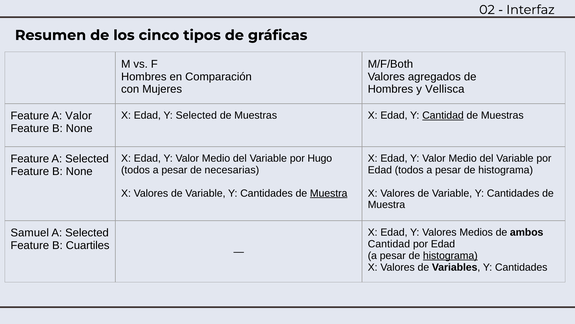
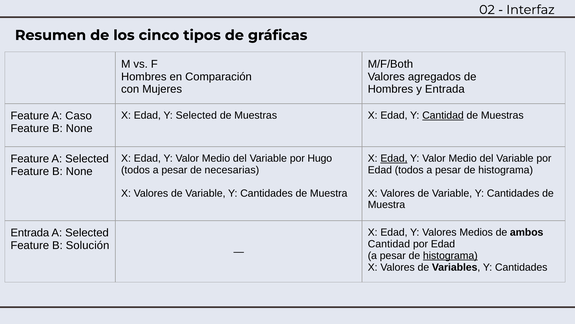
y Vellisca: Vellisca -> Entrada
A Valor: Valor -> Caso
Edad at (394, 158) underline: none -> present
Muestra at (329, 193) underline: present -> none
Samuel at (30, 233): Samuel -> Entrada
Cuartiles: Cuartiles -> Solución
